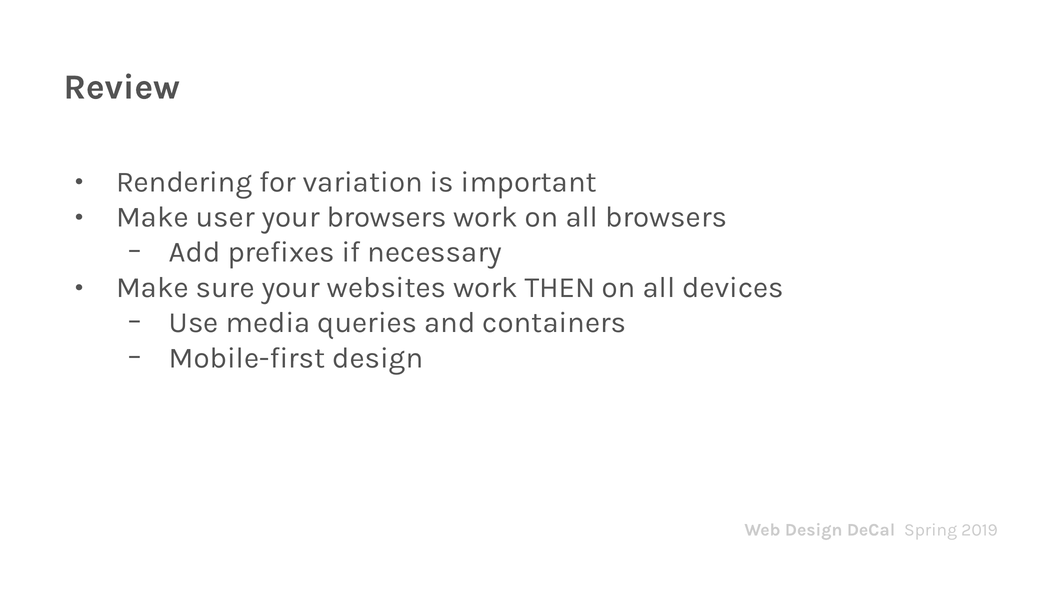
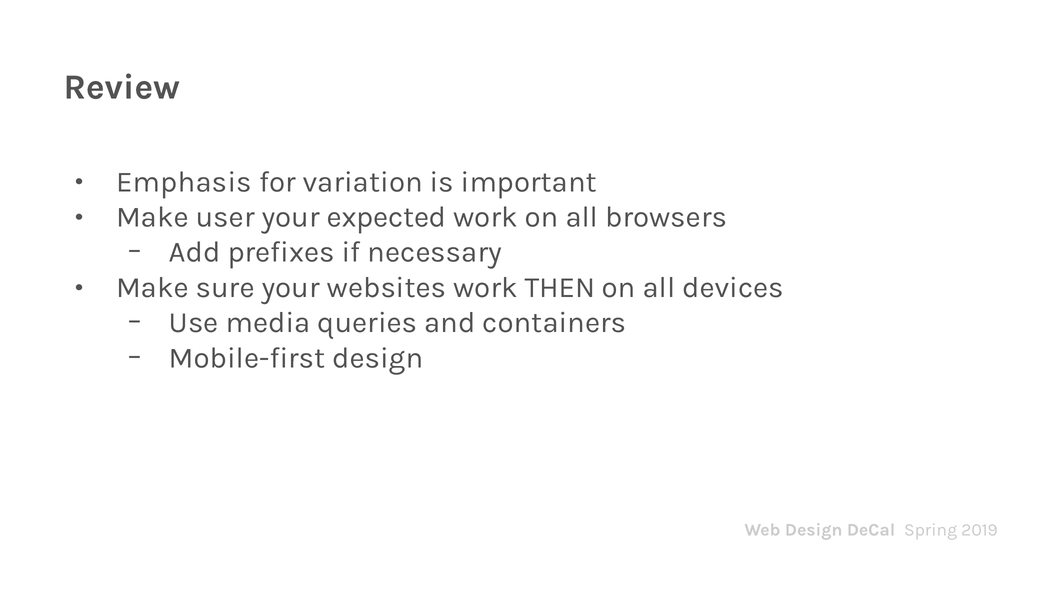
Rendering: Rendering -> Emphasis
your browsers: browsers -> expected
